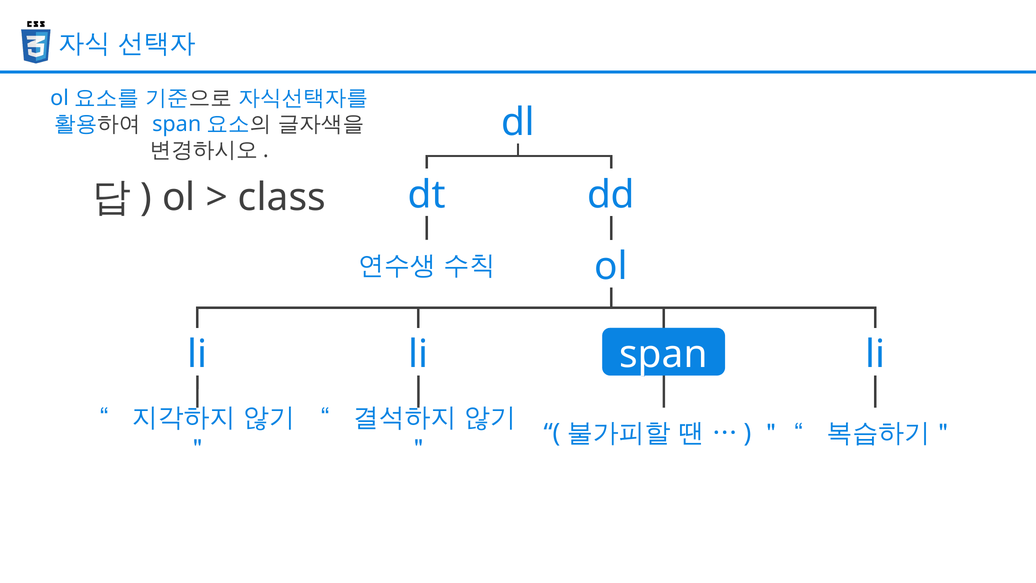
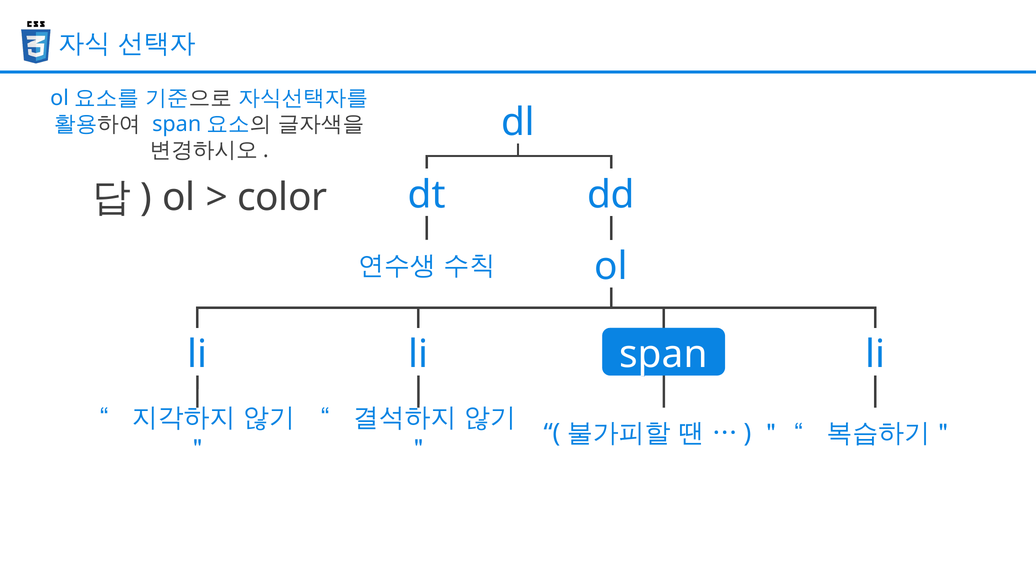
class: class -> color
